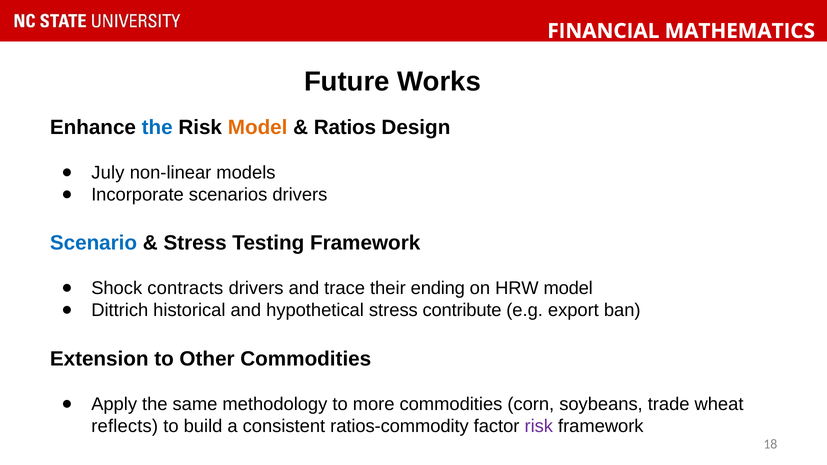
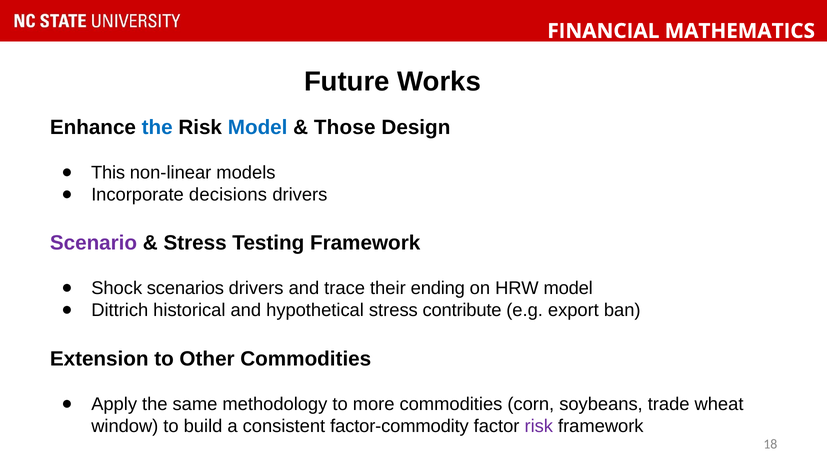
Model at (258, 127) colour: orange -> blue
Ratios: Ratios -> Those
July: July -> This
scenarios: scenarios -> decisions
Scenario colour: blue -> purple
contracts: contracts -> scenarios
reflects: reflects -> window
ratios-commodity: ratios-commodity -> factor-commodity
